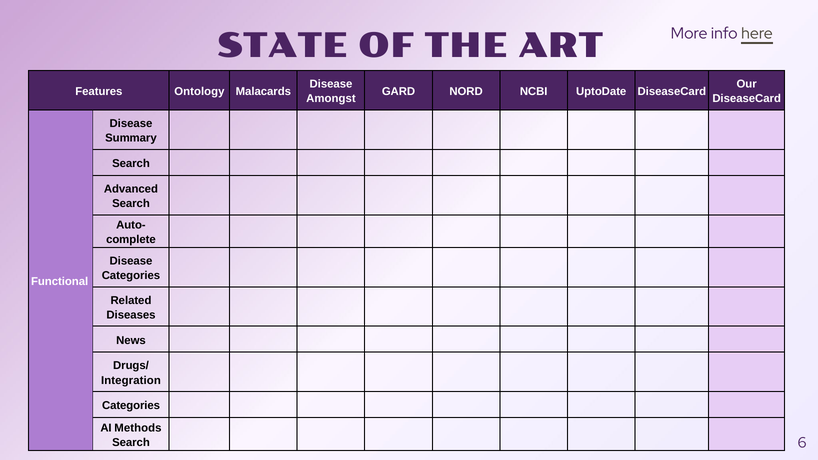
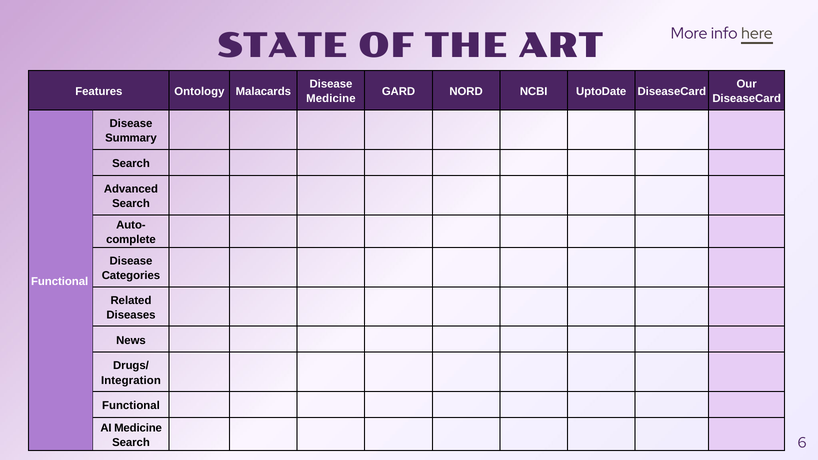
Amongst at (331, 99): Amongst -> Medicine
Categories at (131, 406): Categories -> Functional
AI Methods: Methods -> Medicine
